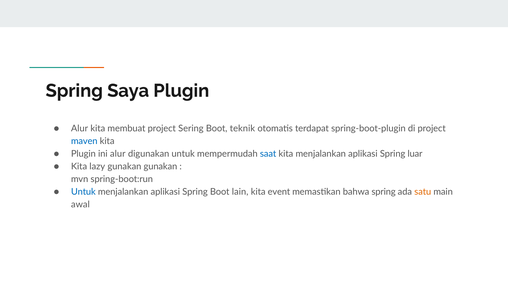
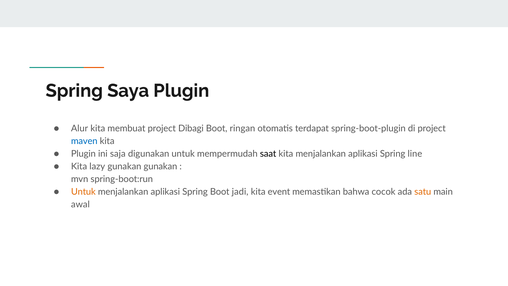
Sering: Sering -> Dibagi
teknik: teknik -> ringan
ini alur: alur -> saja
saat colour: blue -> black
luar: luar -> line
Untuk at (83, 192) colour: blue -> orange
lain: lain -> jadi
bahwa spring: spring -> cocok
